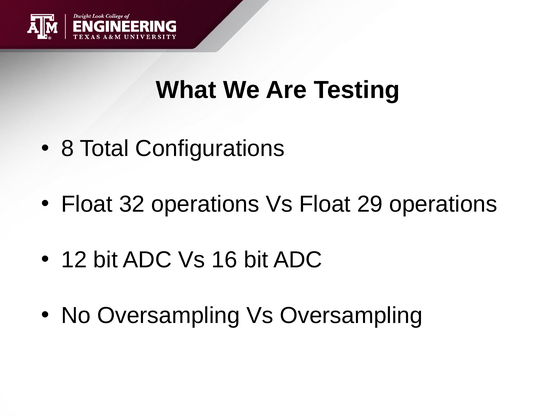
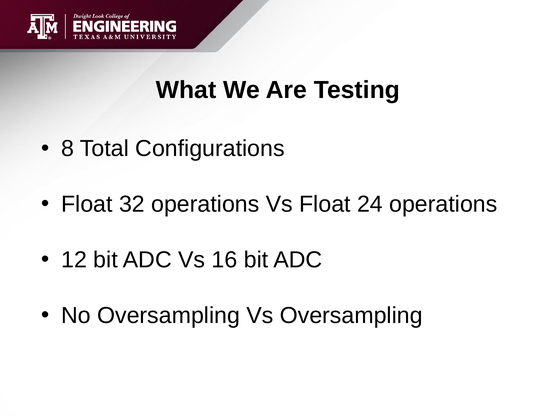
29: 29 -> 24
